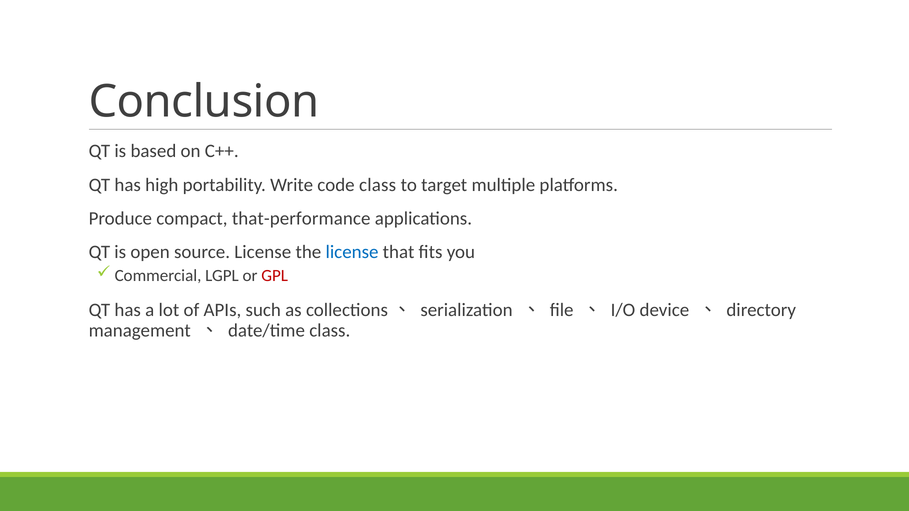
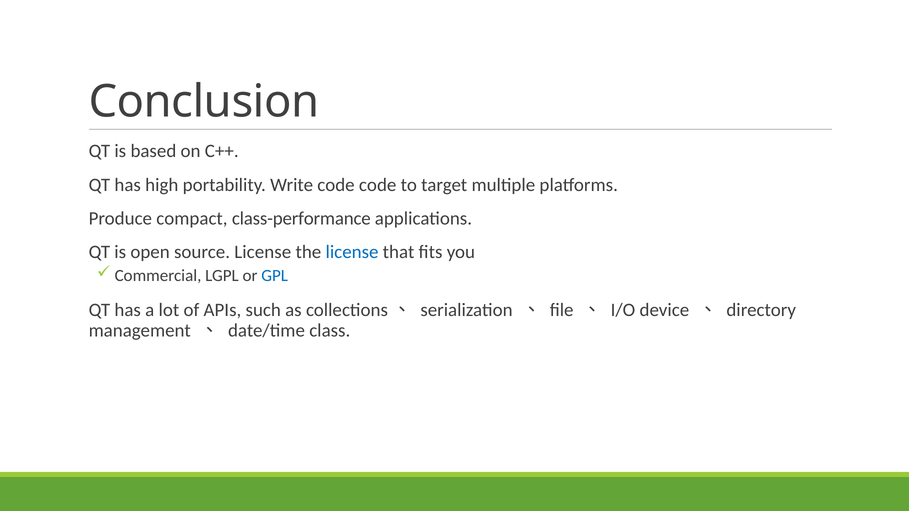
code class: class -> code
that-performance: that-performance -> class-performance
GPL colour: red -> blue
